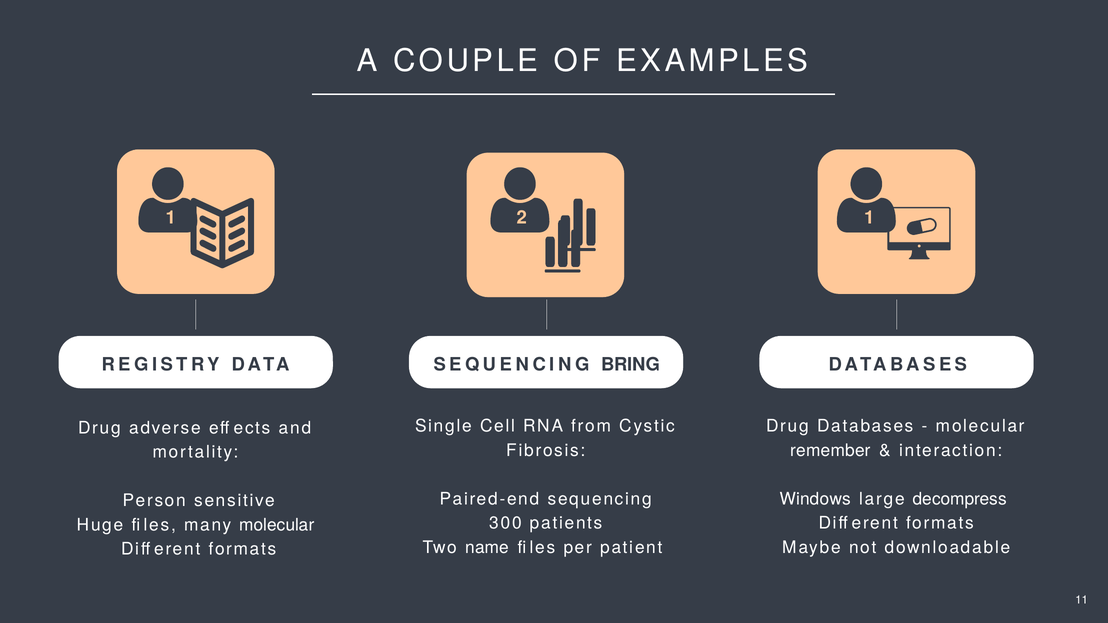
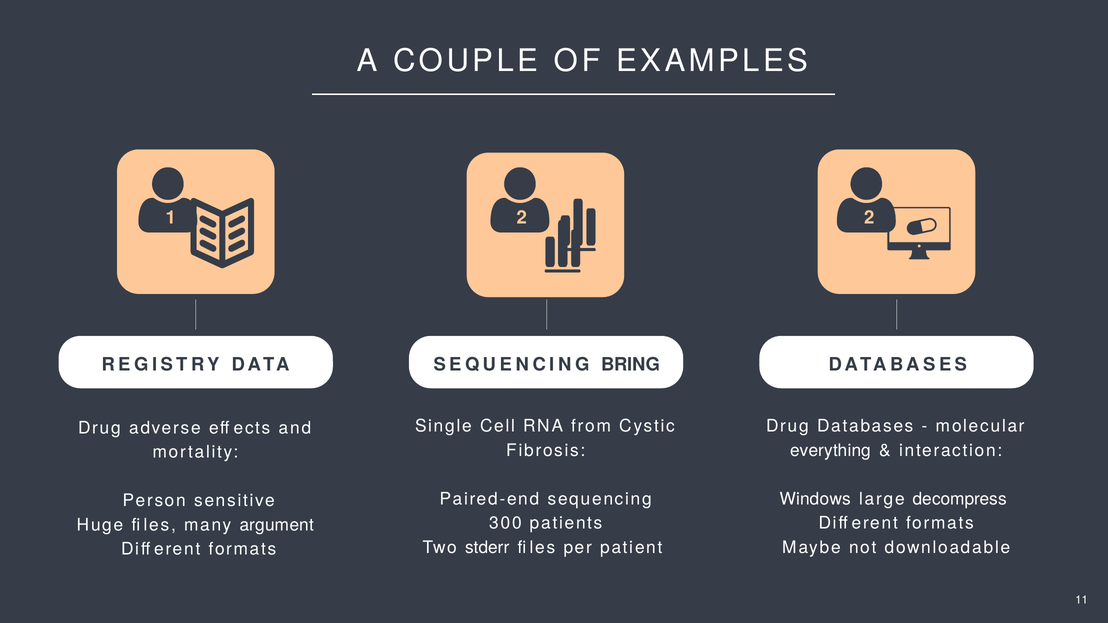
2 1: 1 -> 2
remember: remember -> everything
many molecular: molecular -> argument
name: name -> stderr
